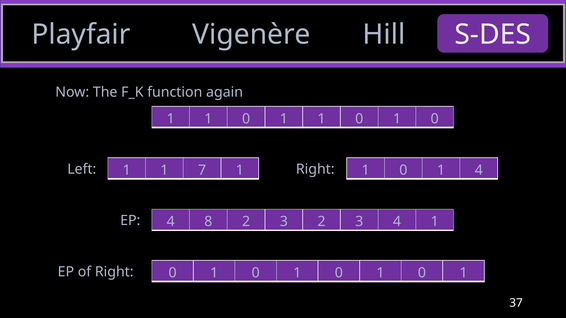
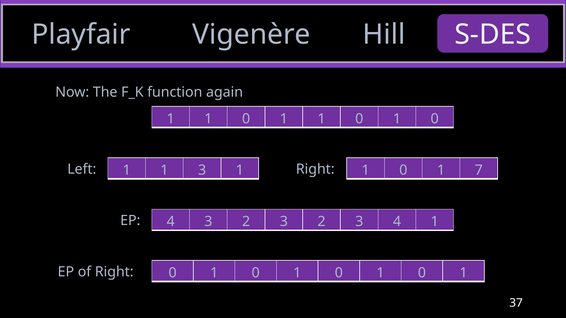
1 7: 7 -> 3
0 1 4: 4 -> 7
4 8: 8 -> 3
